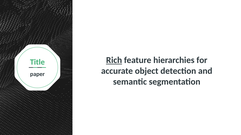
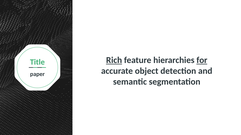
for underline: none -> present
